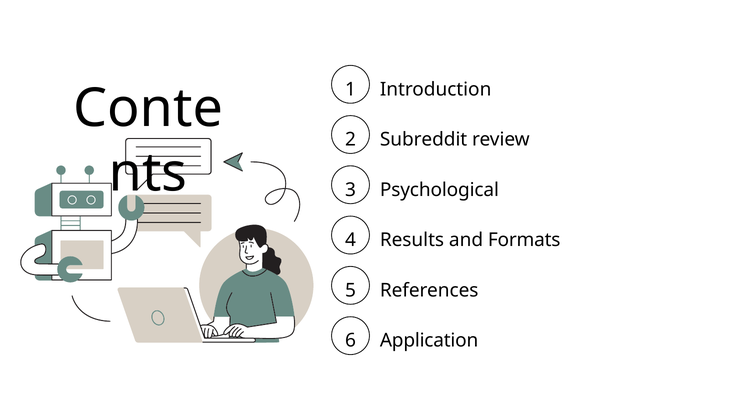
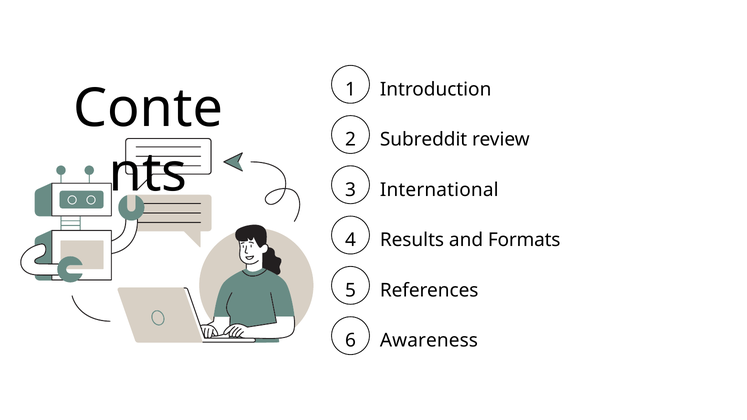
Psychological: Psychological -> International
Application: Application -> Awareness
